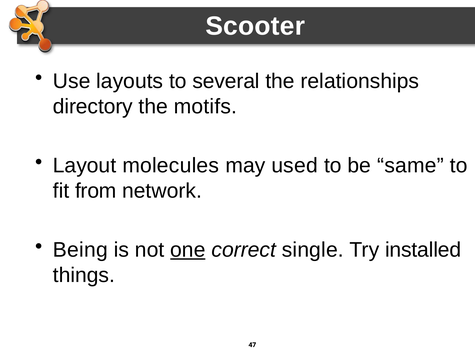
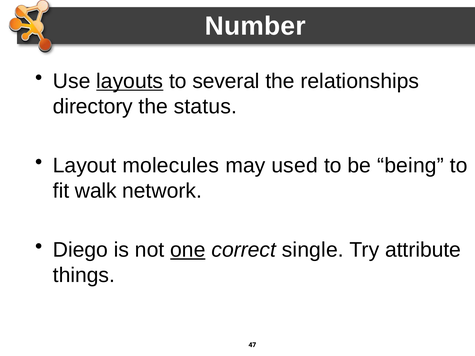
Scooter: Scooter -> Number
layouts underline: none -> present
motifs: motifs -> status
same: same -> being
from: from -> walk
Being: Being -> Diego
installed: installed -> attribute
